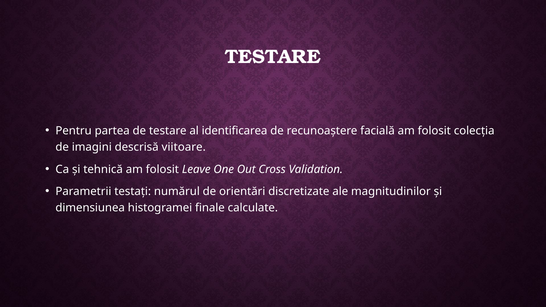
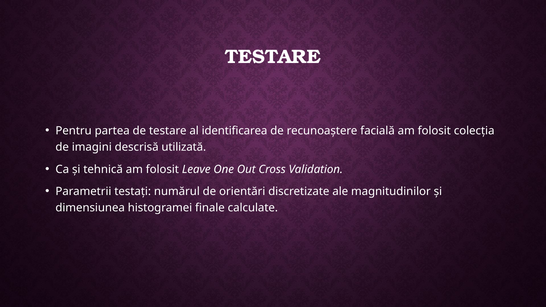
viitoare: viitoare -> utilizată
